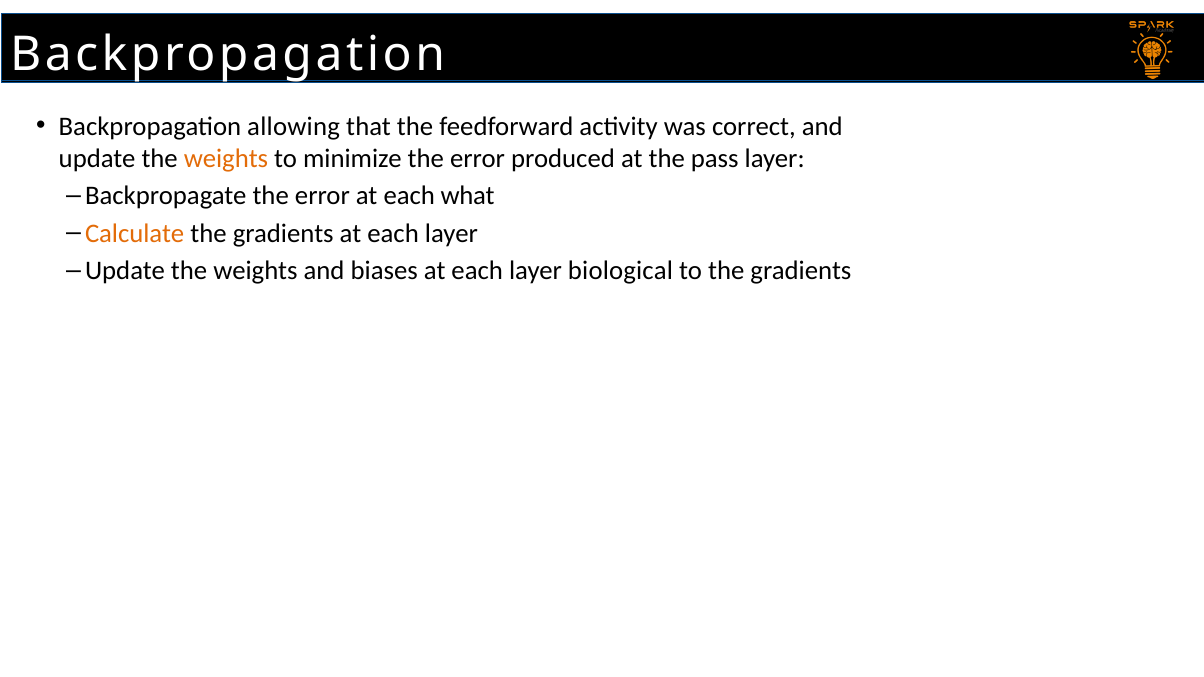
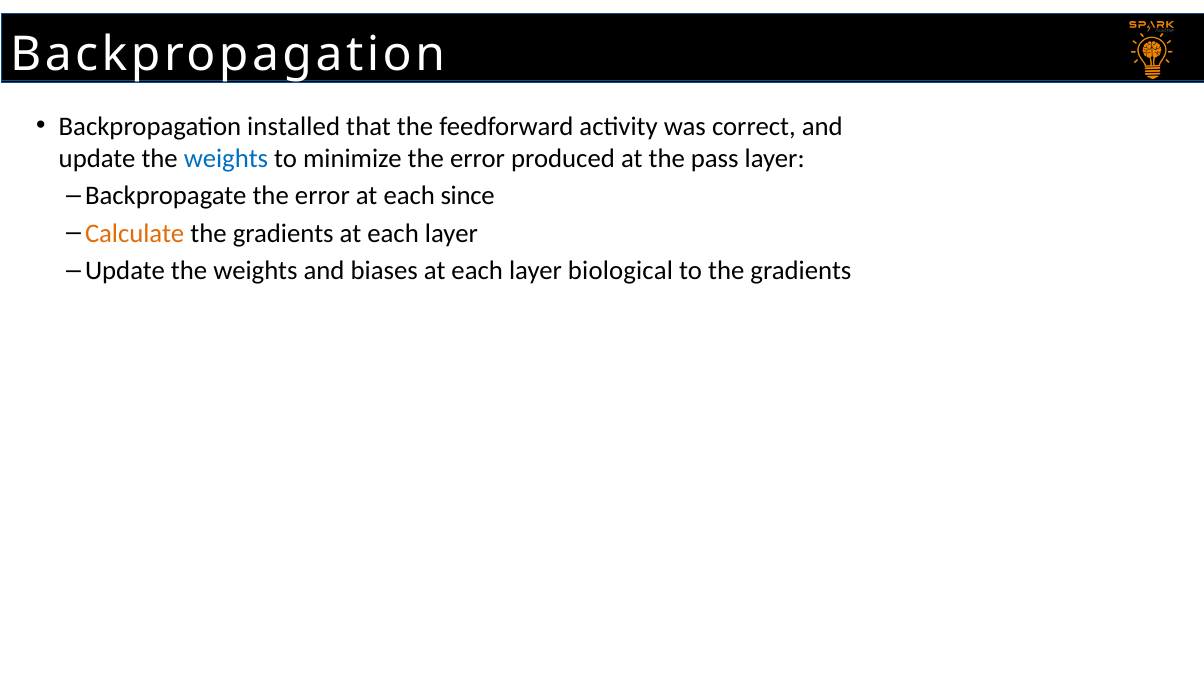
allowing: allowing -> installed
weights at (226, 158) colour: orange -> blue
what: what -> since
